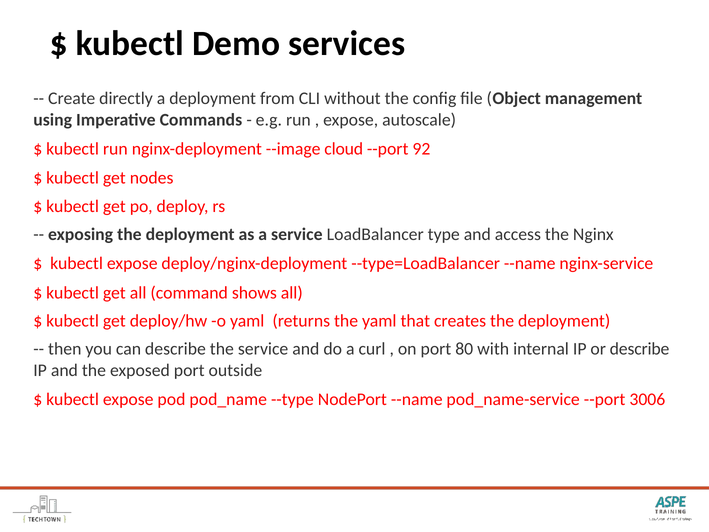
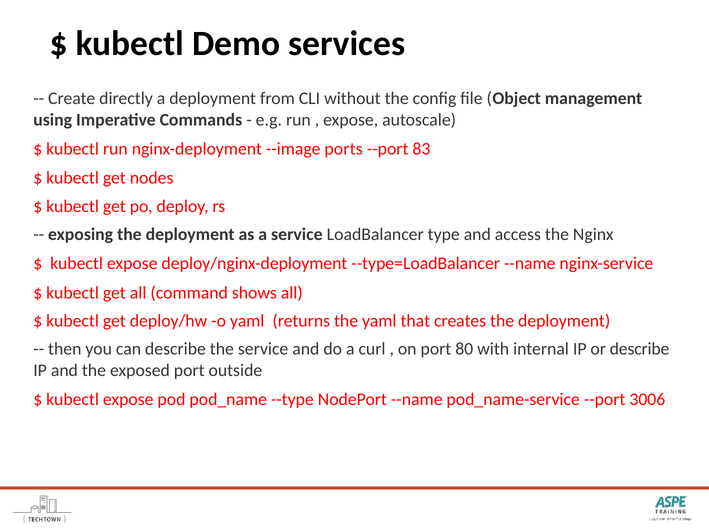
cloud: cloud -> ports
92: 92 -> 83
